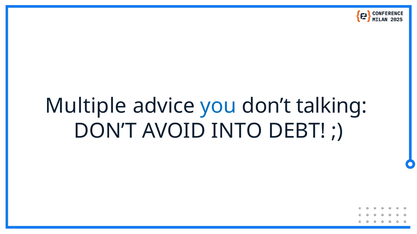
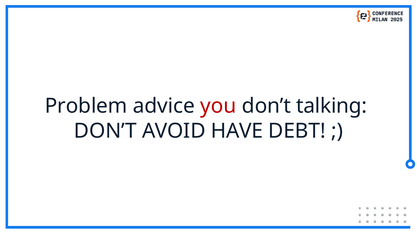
Multiple: Multiple -> Problem
you colour: blue -> red
INTO: INTO -> HAVE
